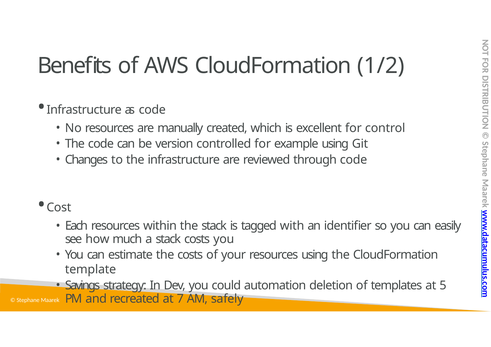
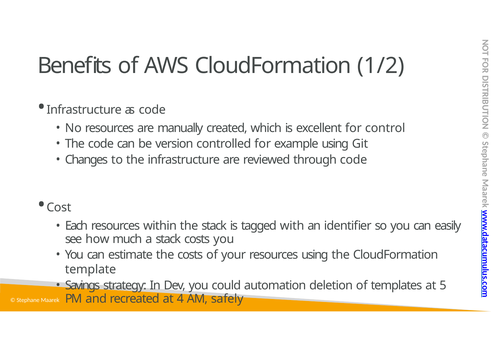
7: 7 -> 4
